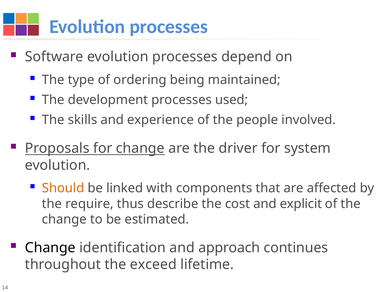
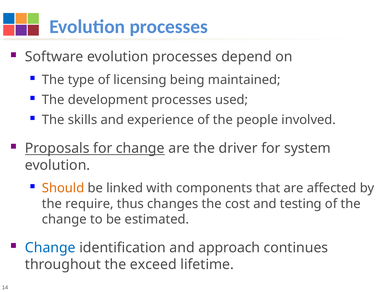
ordering: ordering -> licensing
describe: describe -> changes
explicit: explicit -> testing
Change at (50, 247) colour: black -> blue
